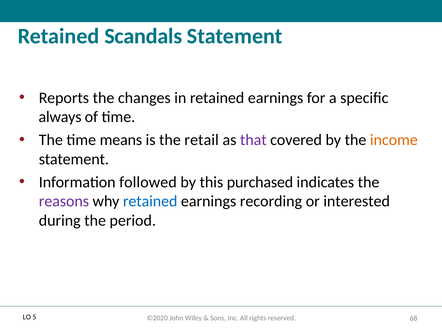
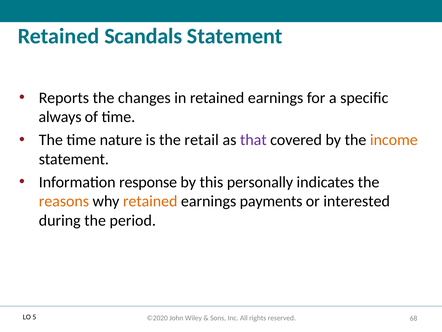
means: means -> nature
followed: followed -> response
purchased: purchased -> personally
reasons colour: purple -> orange
retained at (150, 201) colour: blue -> orange
recording: recording -> payments
